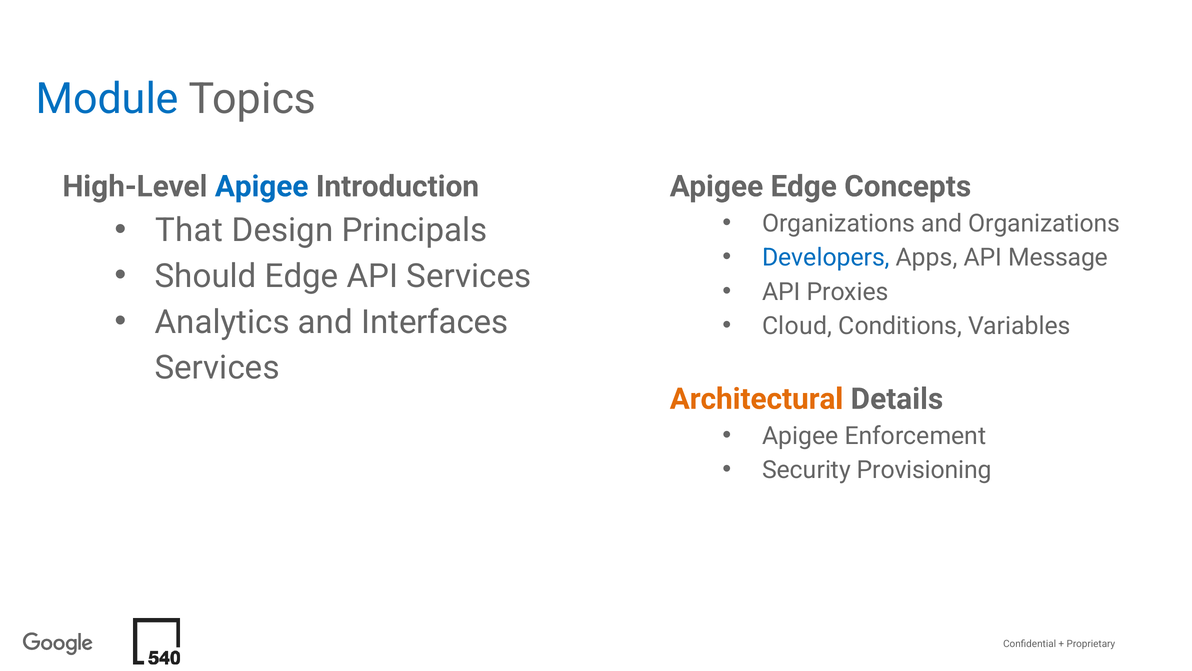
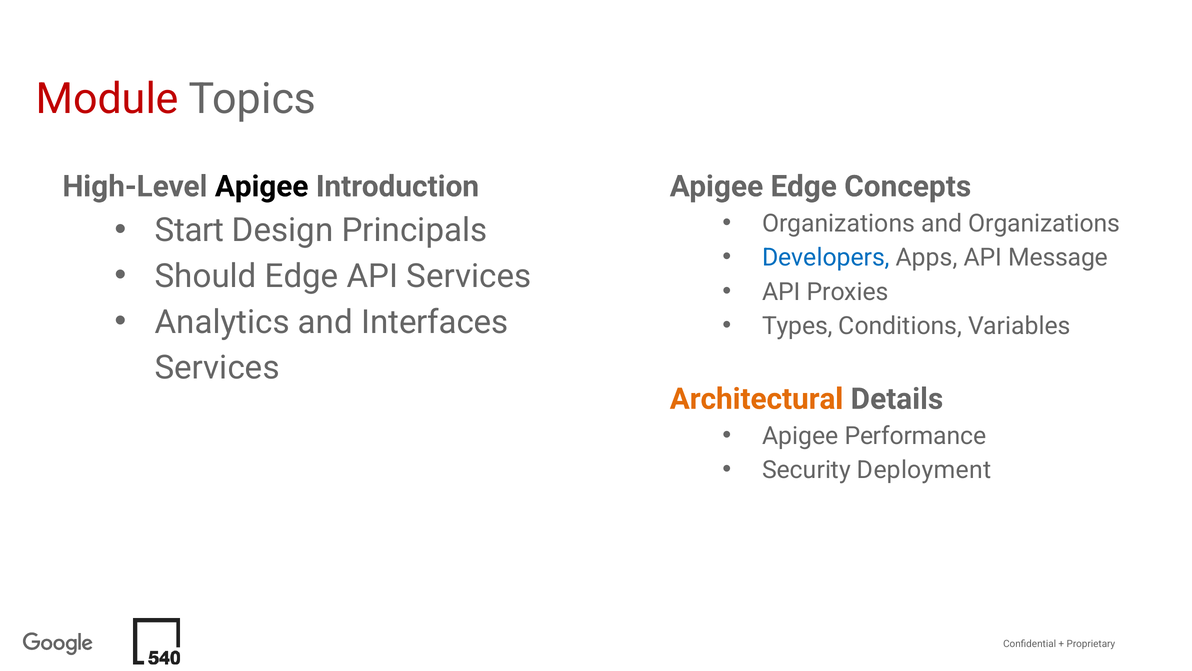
Module colour: blue -> red
Apigee at (262, 186) colour: blue -> black
That: That -> Start
Cloud: Cloud -> Types
Enforcement: Enforcement -> Performance
Provisioning: Provisioning -> Deployment
